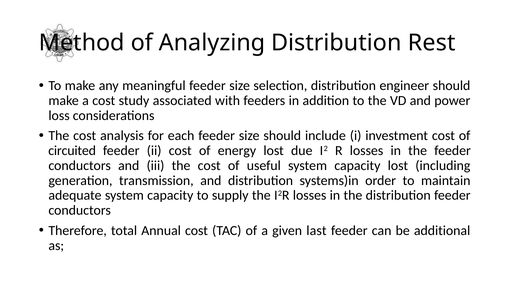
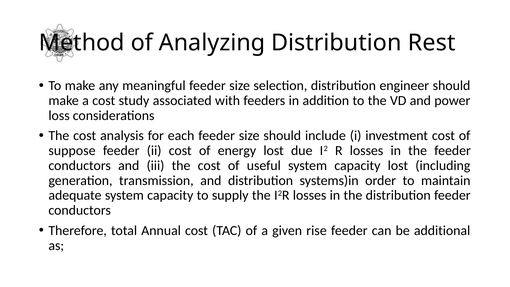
circuited: circuited -> suppose
last: last -> rise
